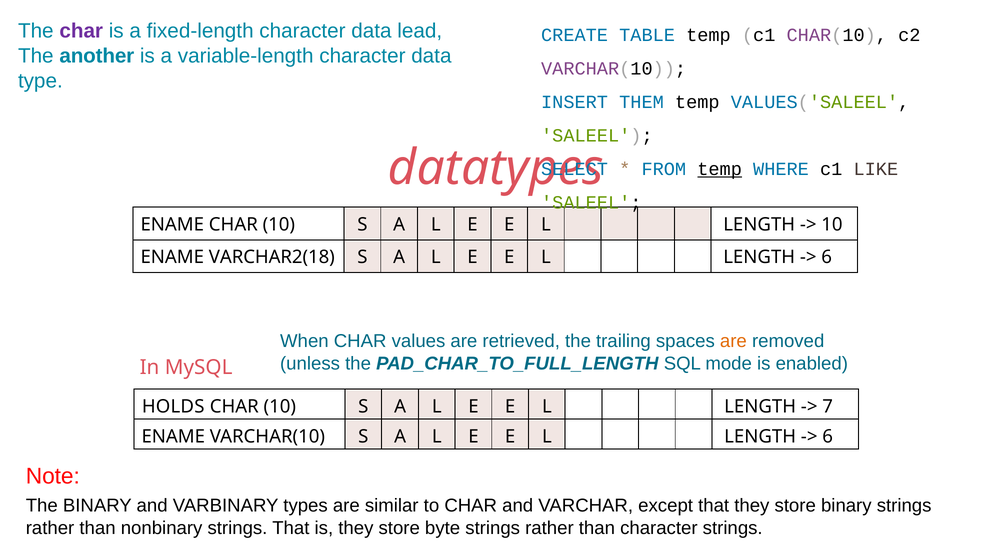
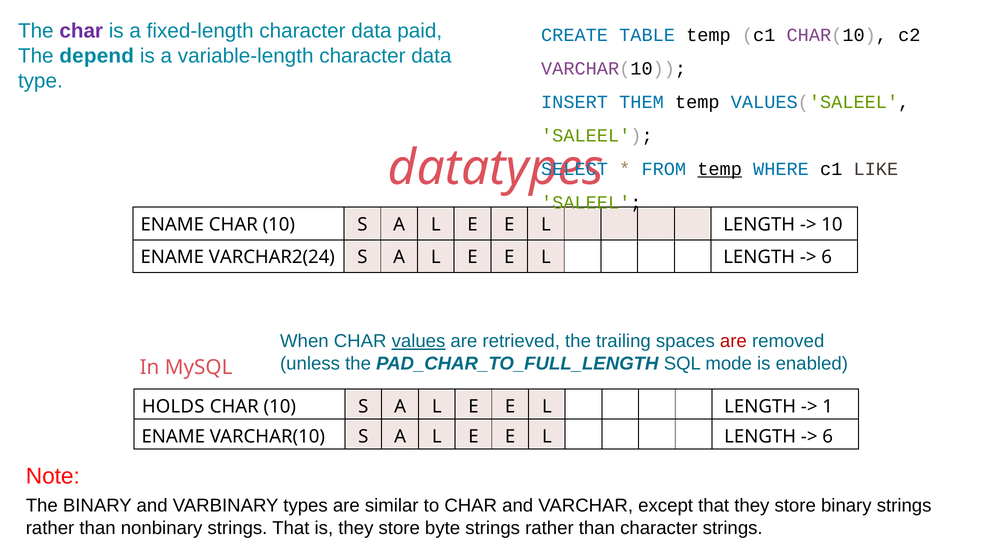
lead: lead -> paid
another: another -> depend
VARCHAR2(18: VARCHAR2(18 -> VARCHAR2(24
values underline: none -> present
are at (733, 341) colour: orange -> red
7: 7 -> 1
